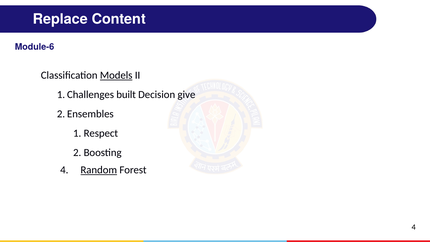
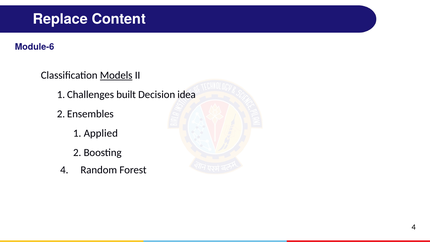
give: give -> idea
Respect: Respect -> Applied
Random underline: present -> none
